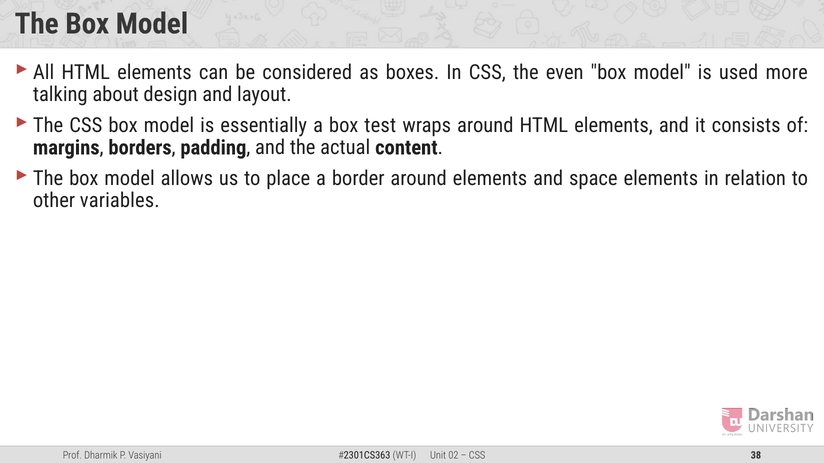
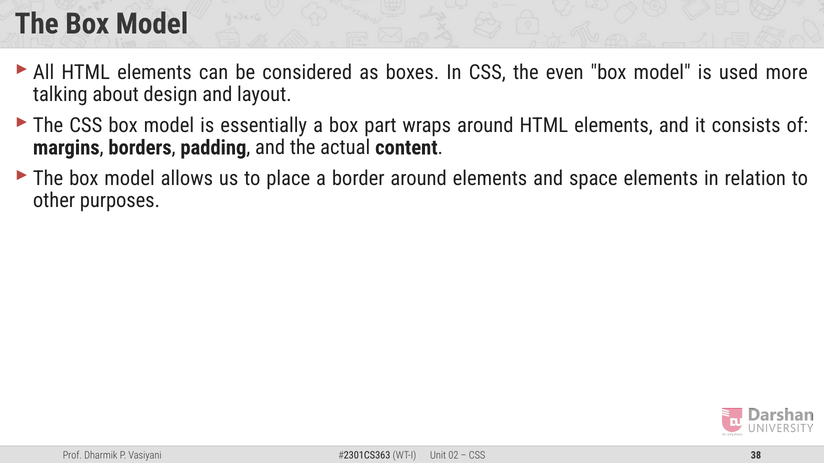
test: test -> part
variables: variables -> purposes
